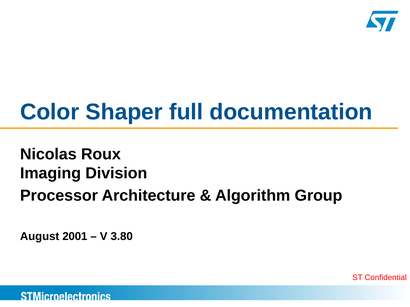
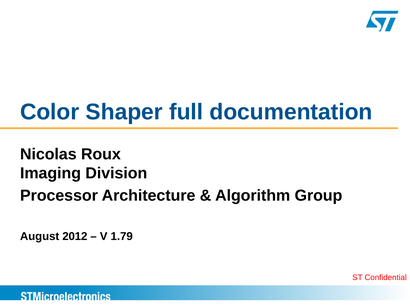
2001: 2001 -> 2012
3.80: 3.80 -> 1.79
